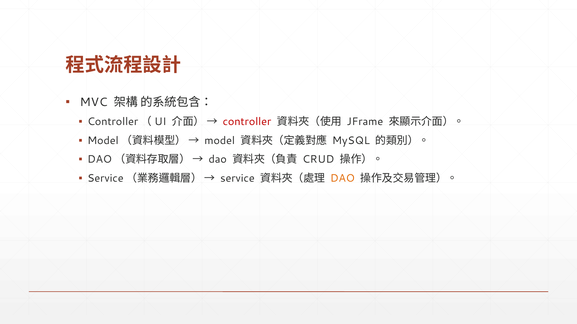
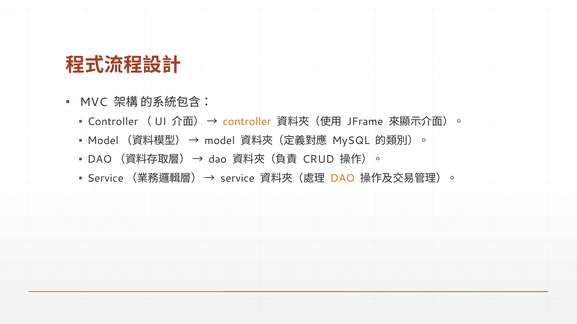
controller colour: red -> orange
